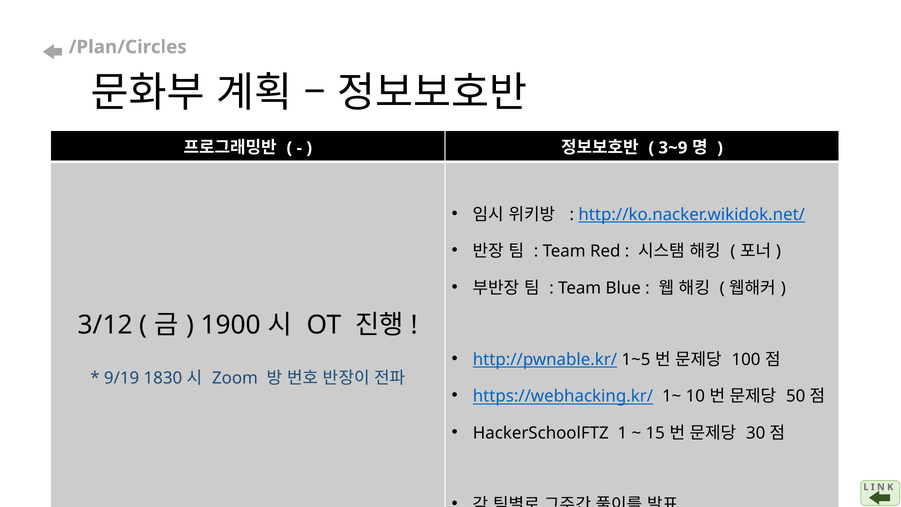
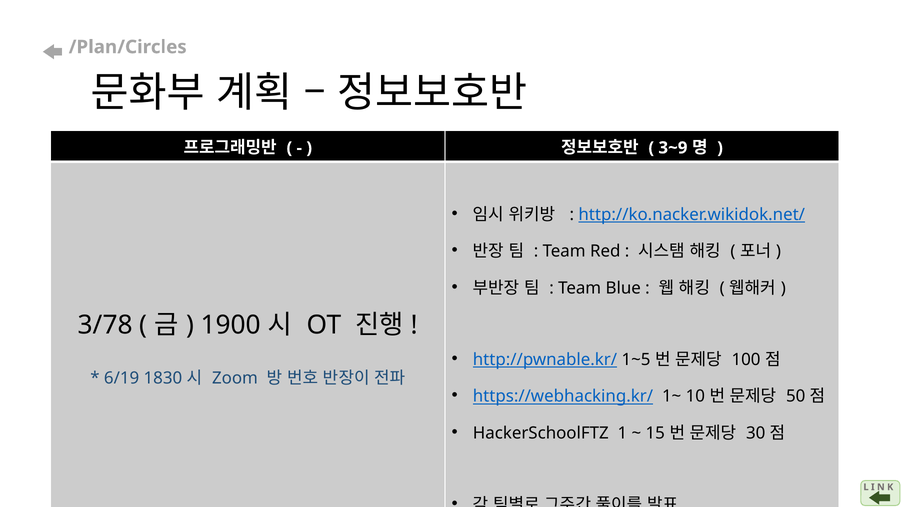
3/12: 3/12 -> 3/78
9/19: 9/19 -> 6/19
